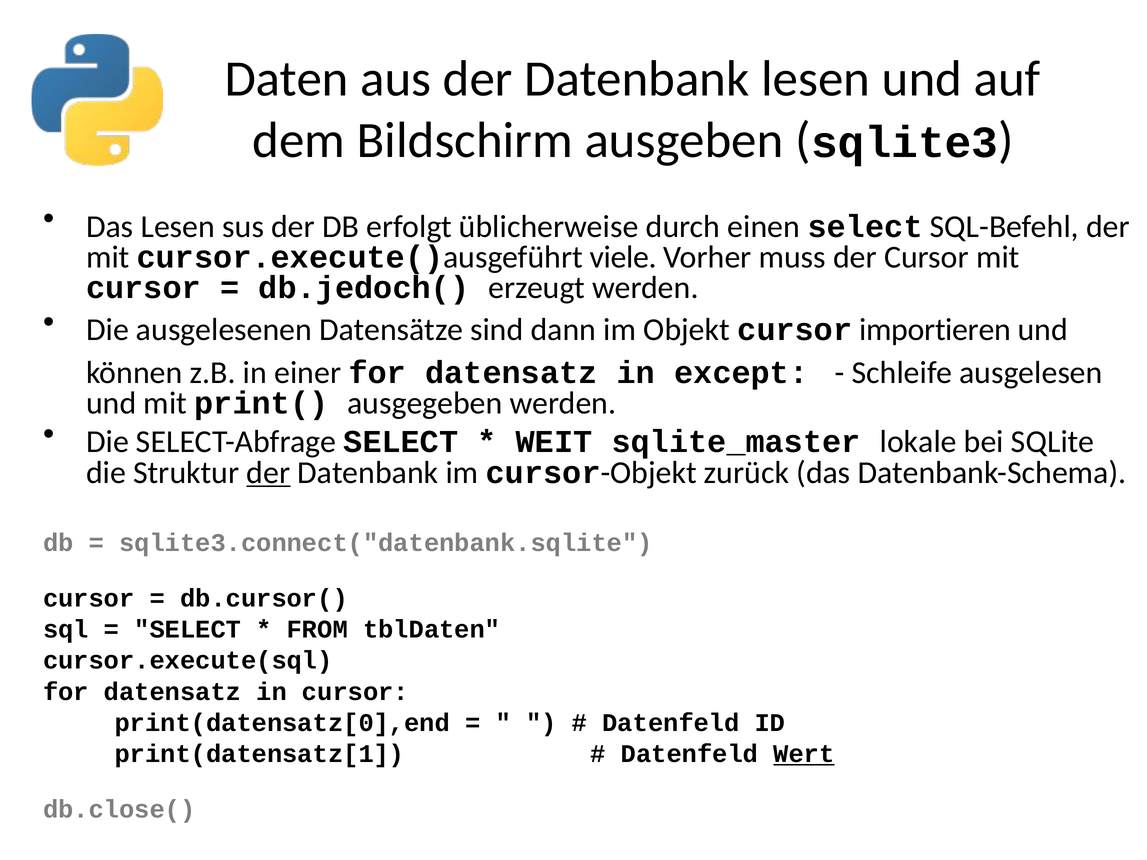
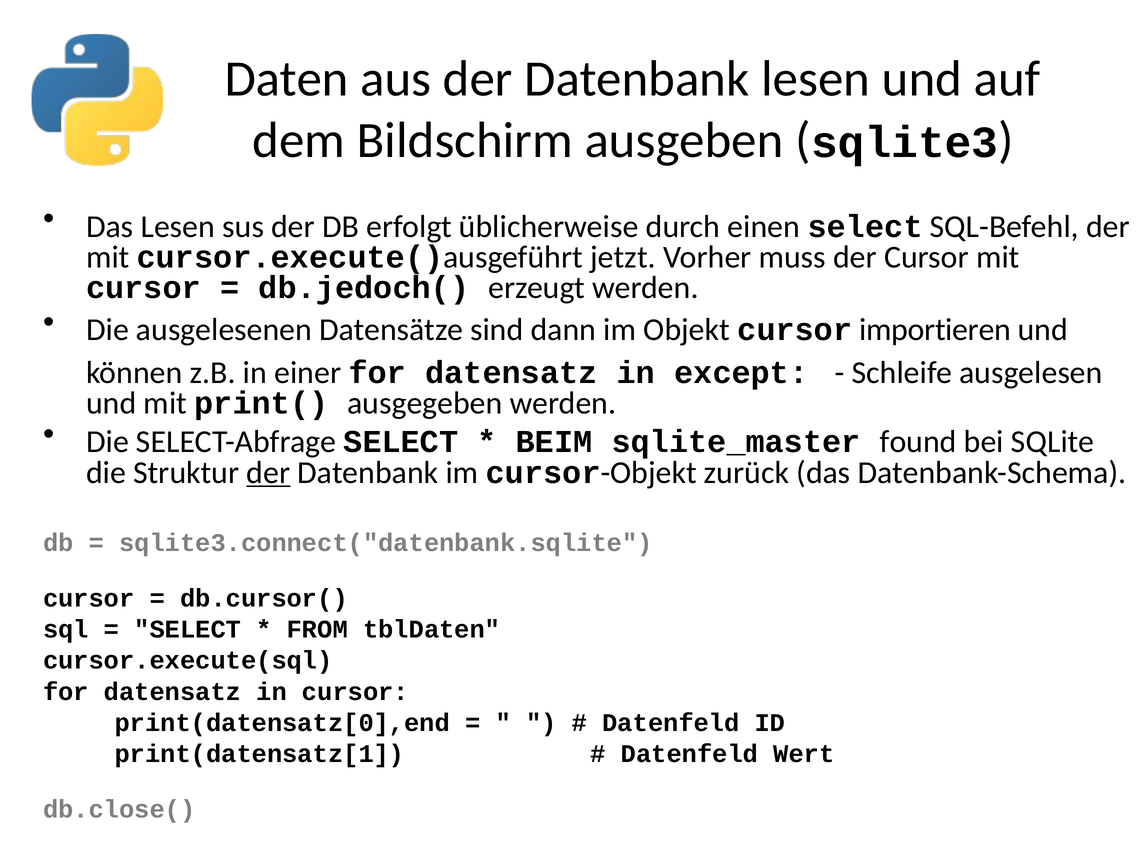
viele: viele -> jetzt
WEIT: WEIT -> BEIM
lokale: lokale -> found
Wert underline: present -> none
